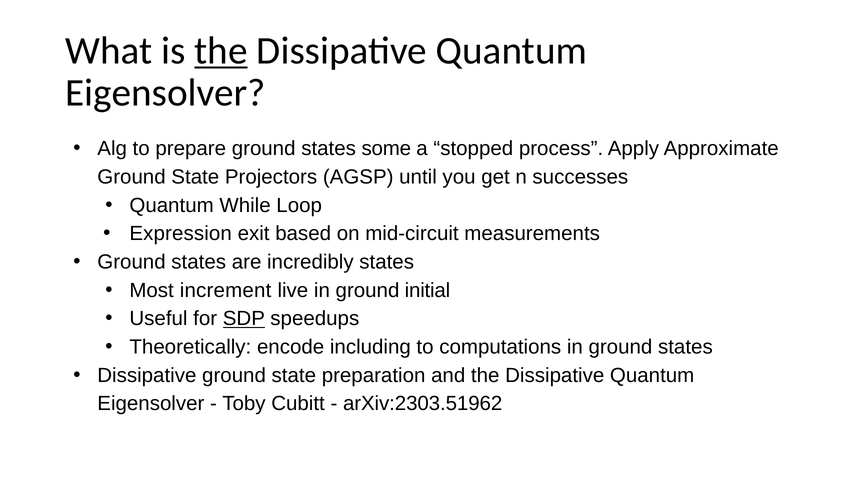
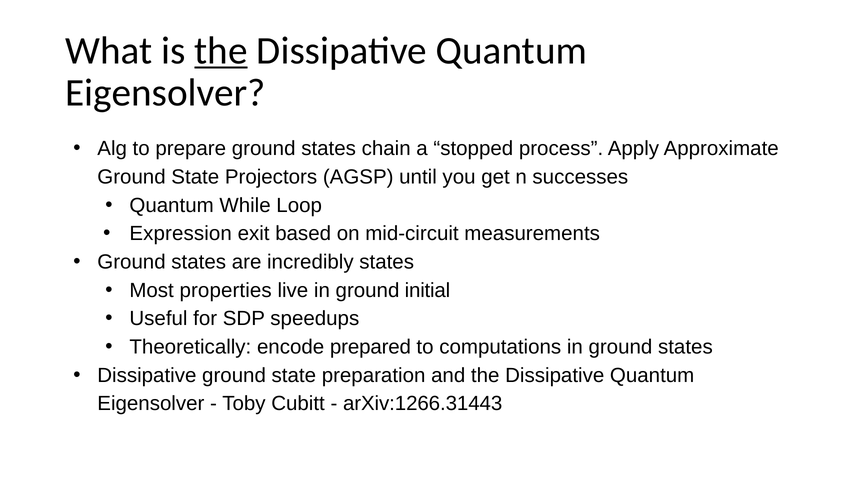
some: some -> chain
increment: increment -> properties
SDP underline: present -> none
including: including -> prepared
arXiv:2303.51962: arXiv:2303.51962 -> arXiv:1266.31443
